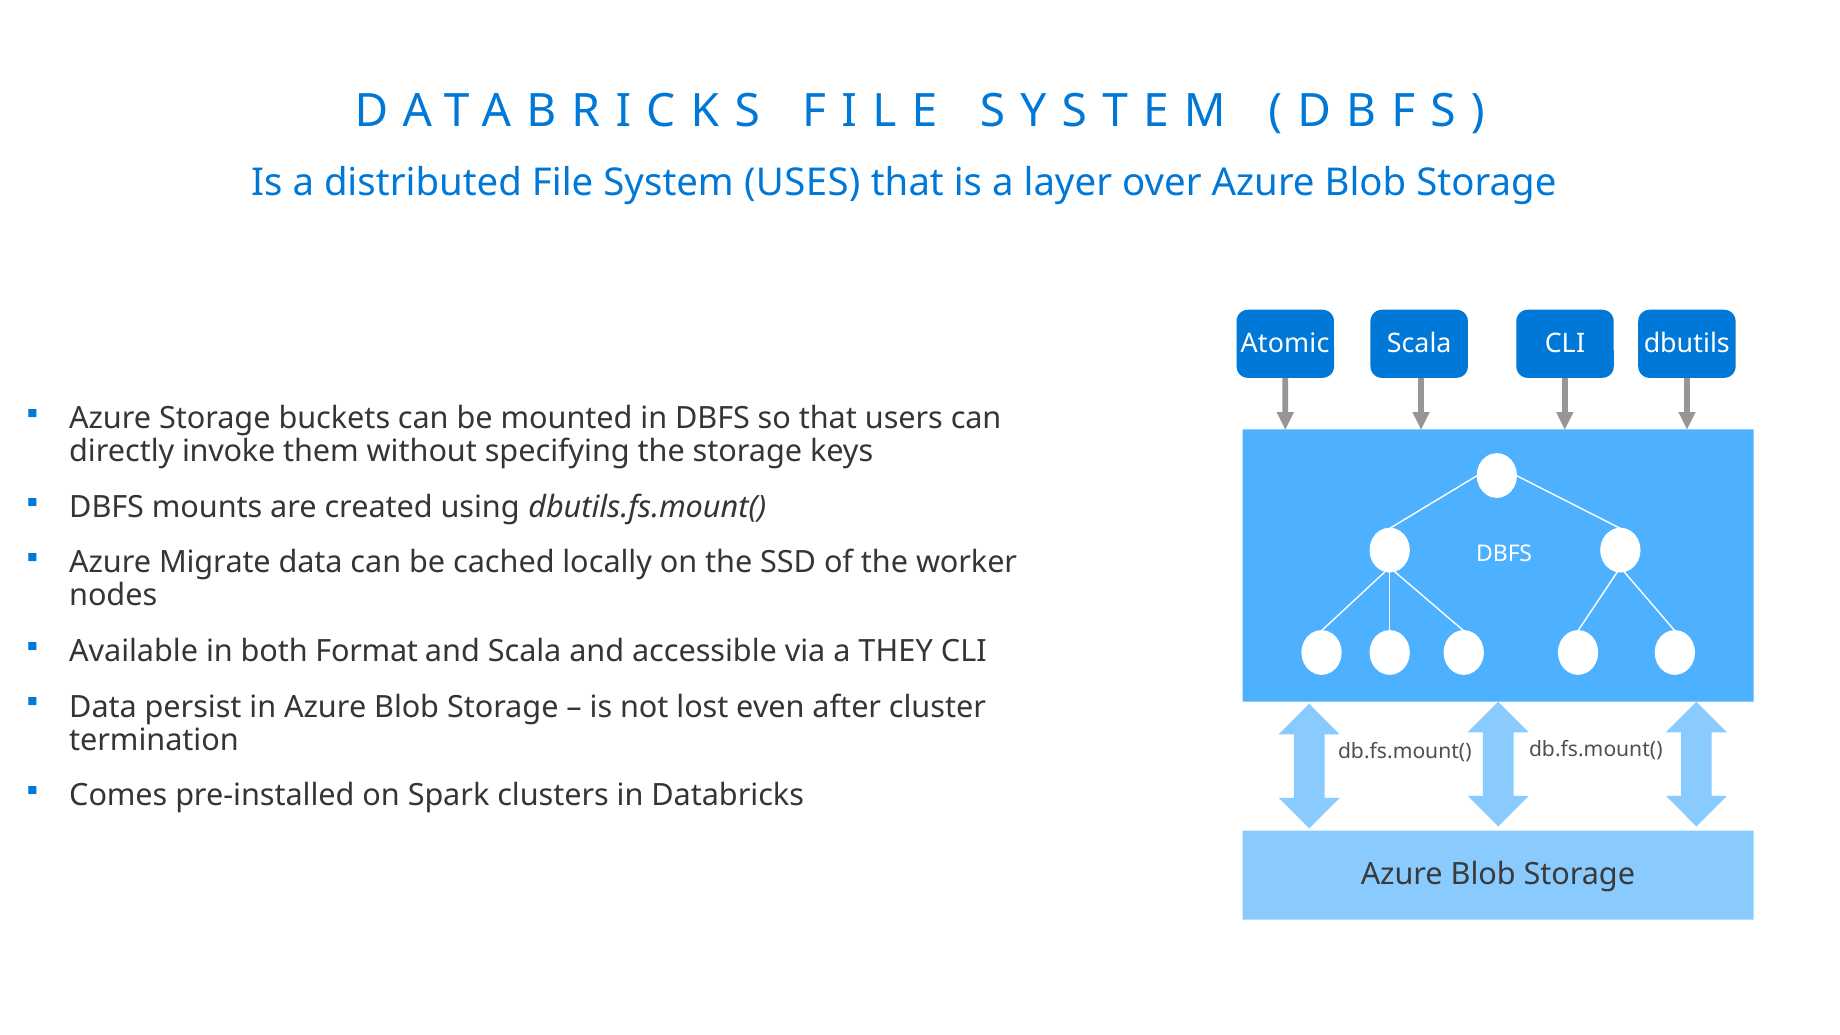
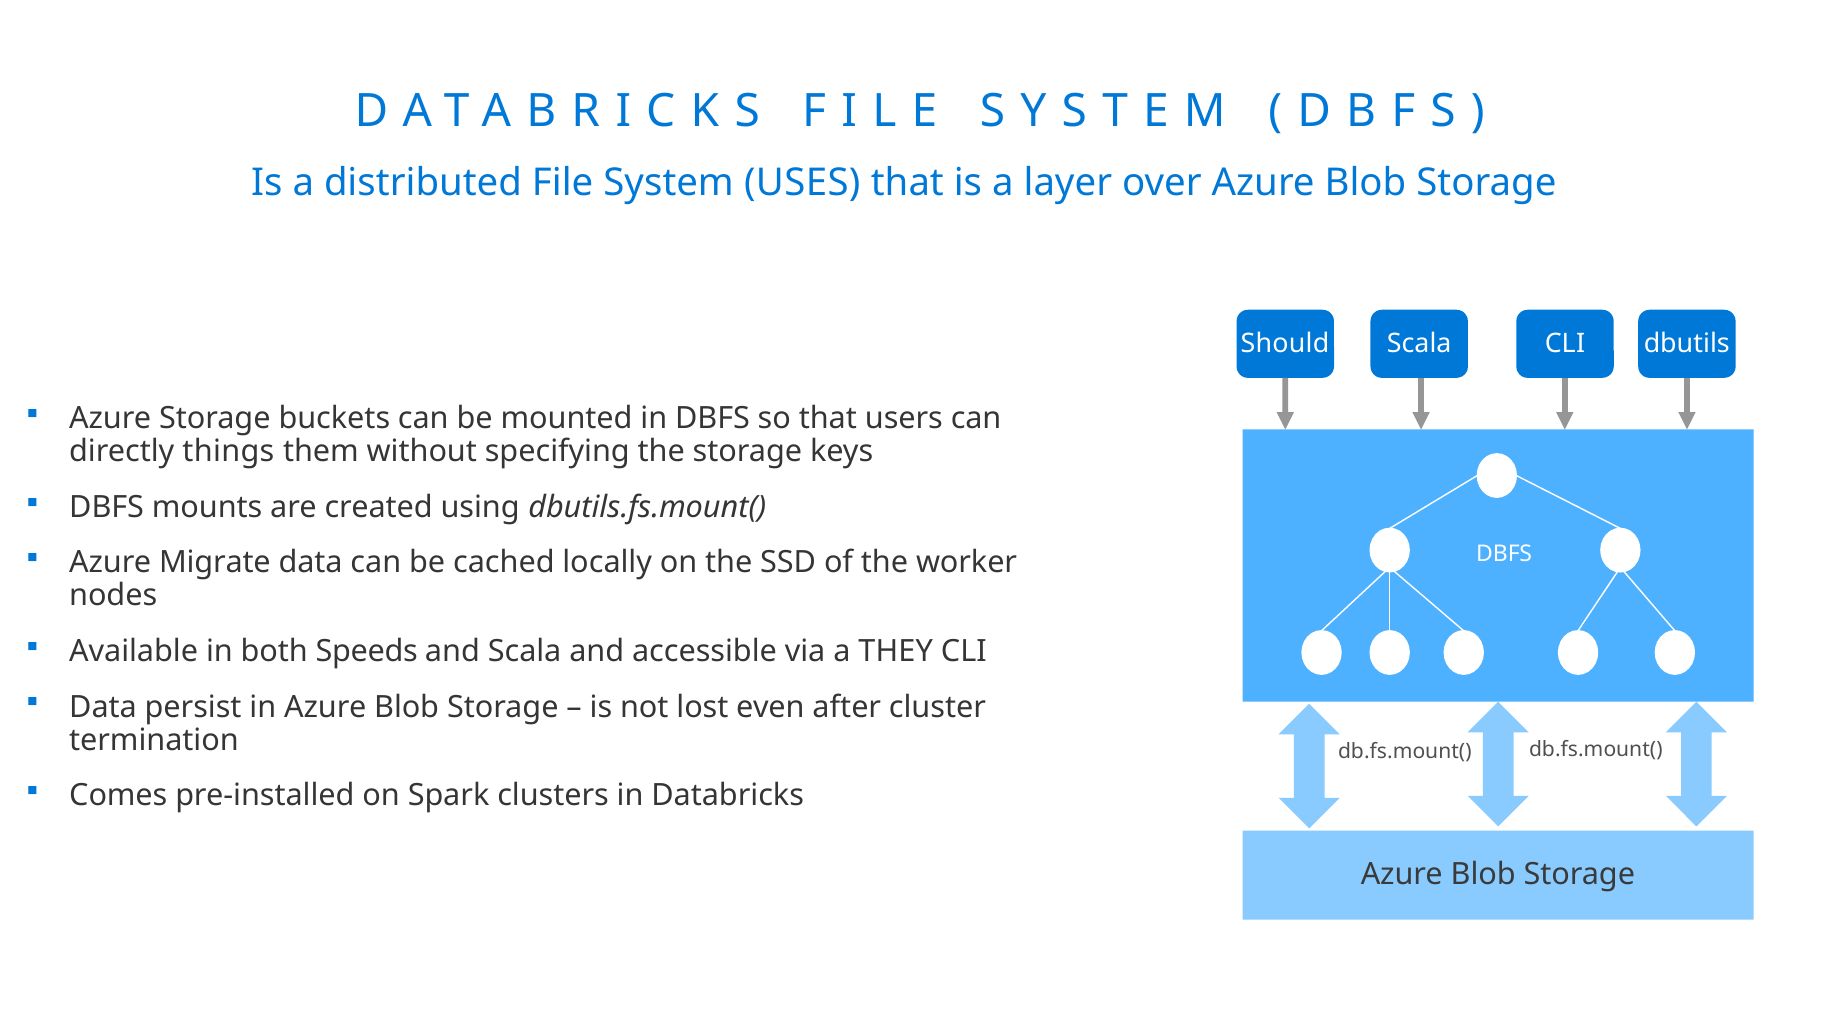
Atomic: Atomic -> Should
invoke: invoke -> things
Format: Format -> Speeds
